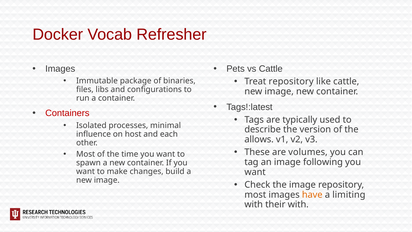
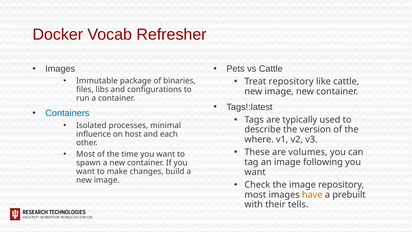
Containers colour: red -> blue
allows: allows -> where
limiting: limiting -> prebuilt
their with: with -> tells
